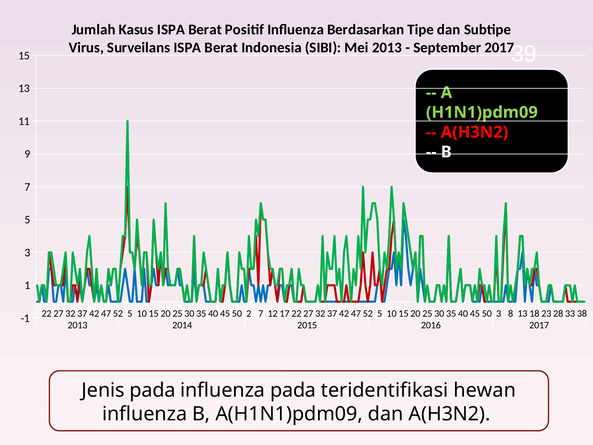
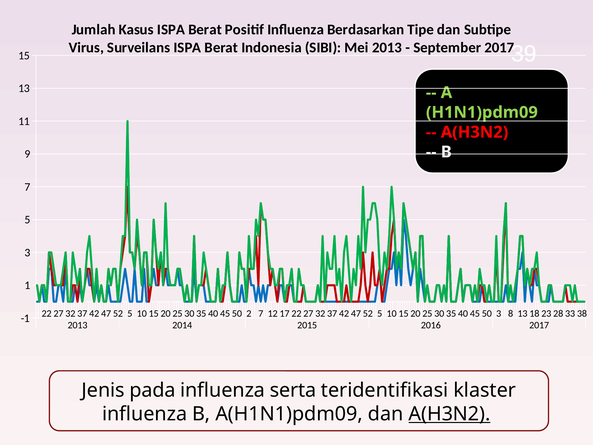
influenza pada: pada -> serta
hewan: hewan -> klaster
A(H3N2 at (449, 414) underline: none -> present
